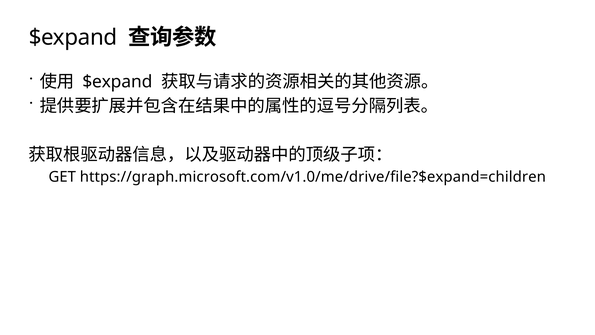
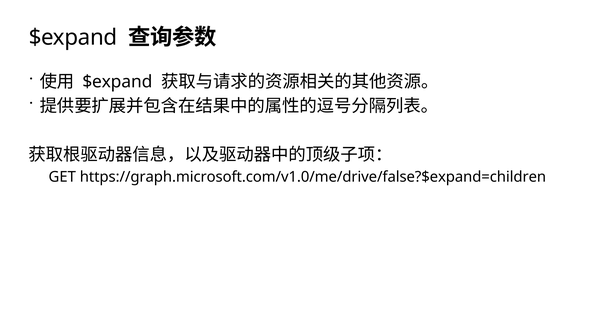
https://graph.microsoft.com/v1.0/me/drive/file?$expand=children: https://graph.microsoft.com/v1.0/me/drive/file?$expand=children -> https://graph.microsoft.com/v1.0/me/drive/false?$expand=children
